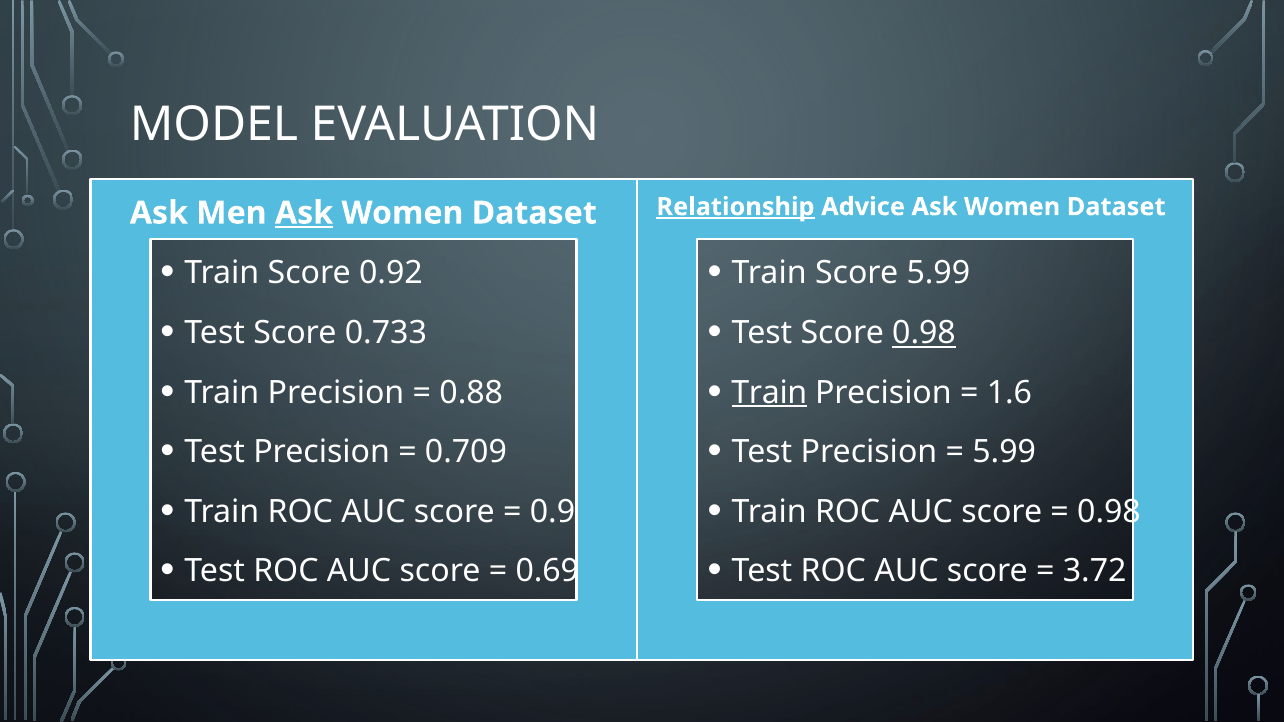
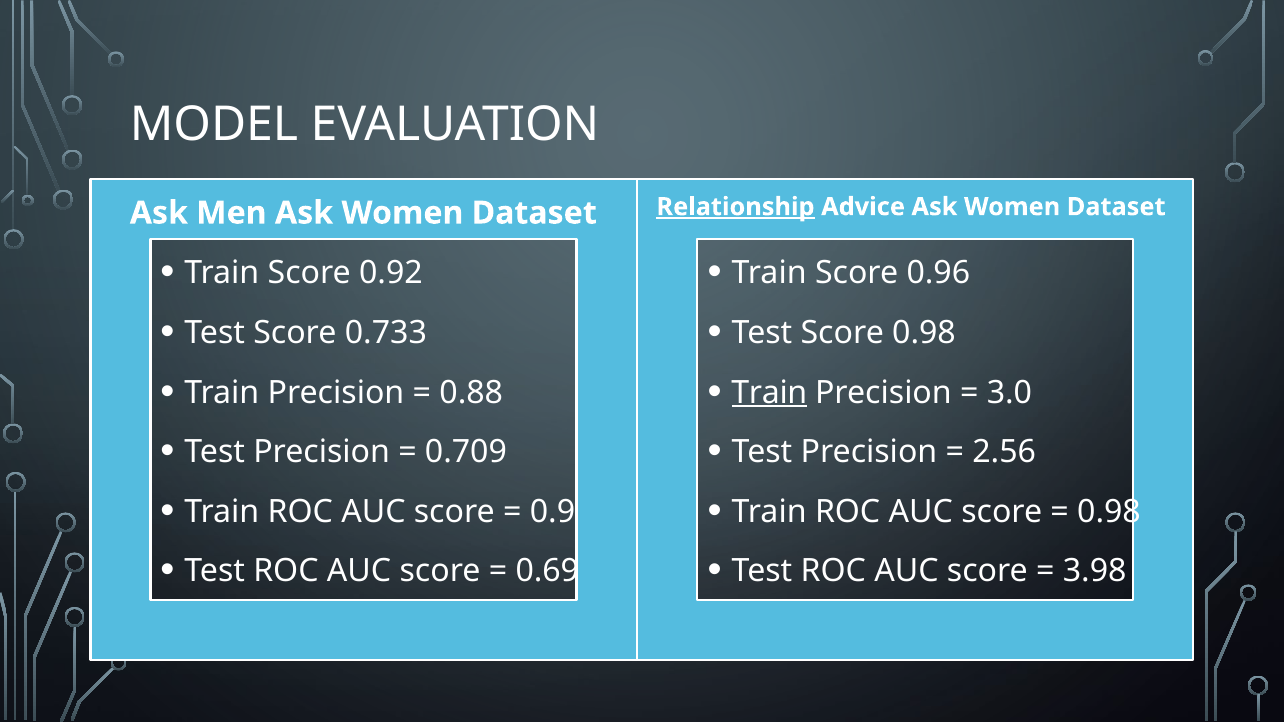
Ask at (304, 213) underline: present -> none
Score 5.99: 5.99 -> 0.96
0.98 at (924, 333) underline: present -> none
1.6: 1.6 -> 3.0
5.99 at (1004, 452): 5.99 -> 2.56
3.72: 3.72 -> 3.98
